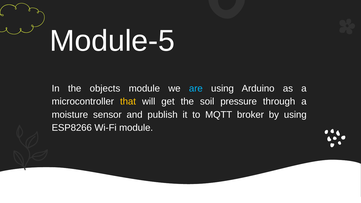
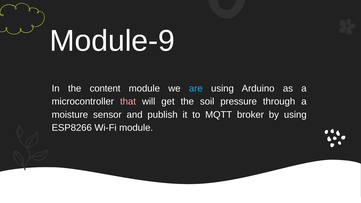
Module-5: Module-5 -> Module-9
objects: objects -> content
that colour: yellow -> pink
